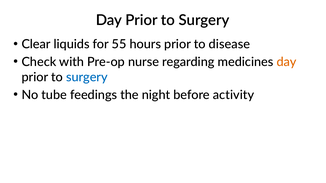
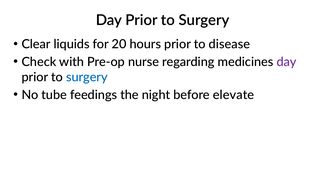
55: 55 -> 20
day at (287, 62) colour: orange -> purple
activity: activity -> elevate
